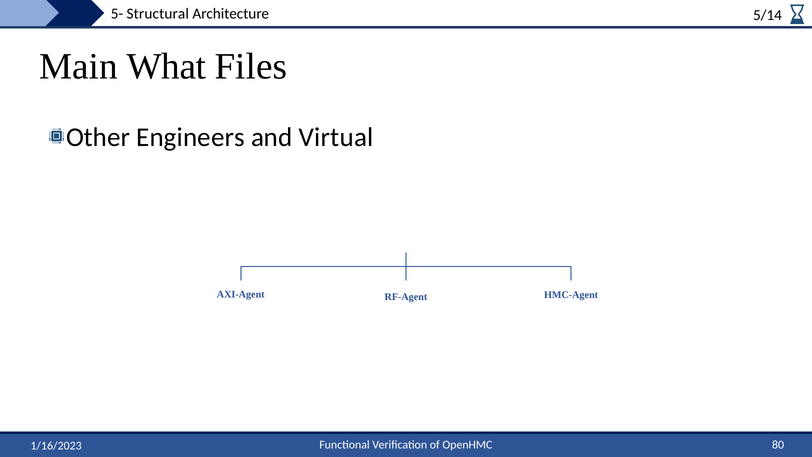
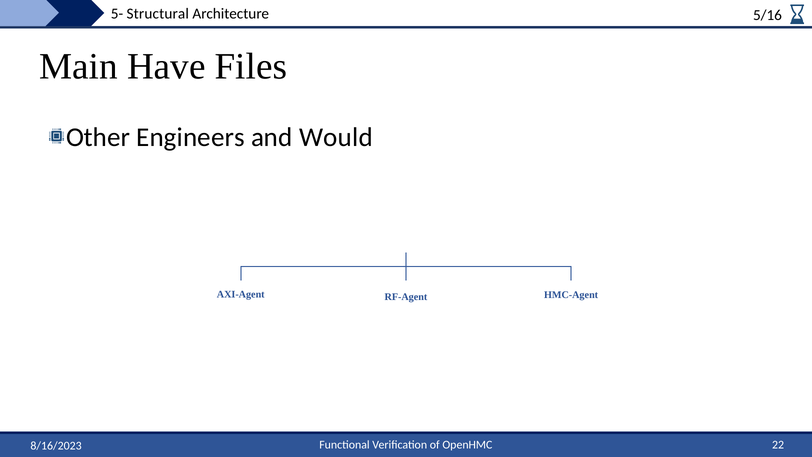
5/14: 5/14 -> 5/16
What: What -> Have
Virtual: Virtual -> Would
80: 80 -> 22
1/16/2023: 1/16/2023 -> 8/16/2023
